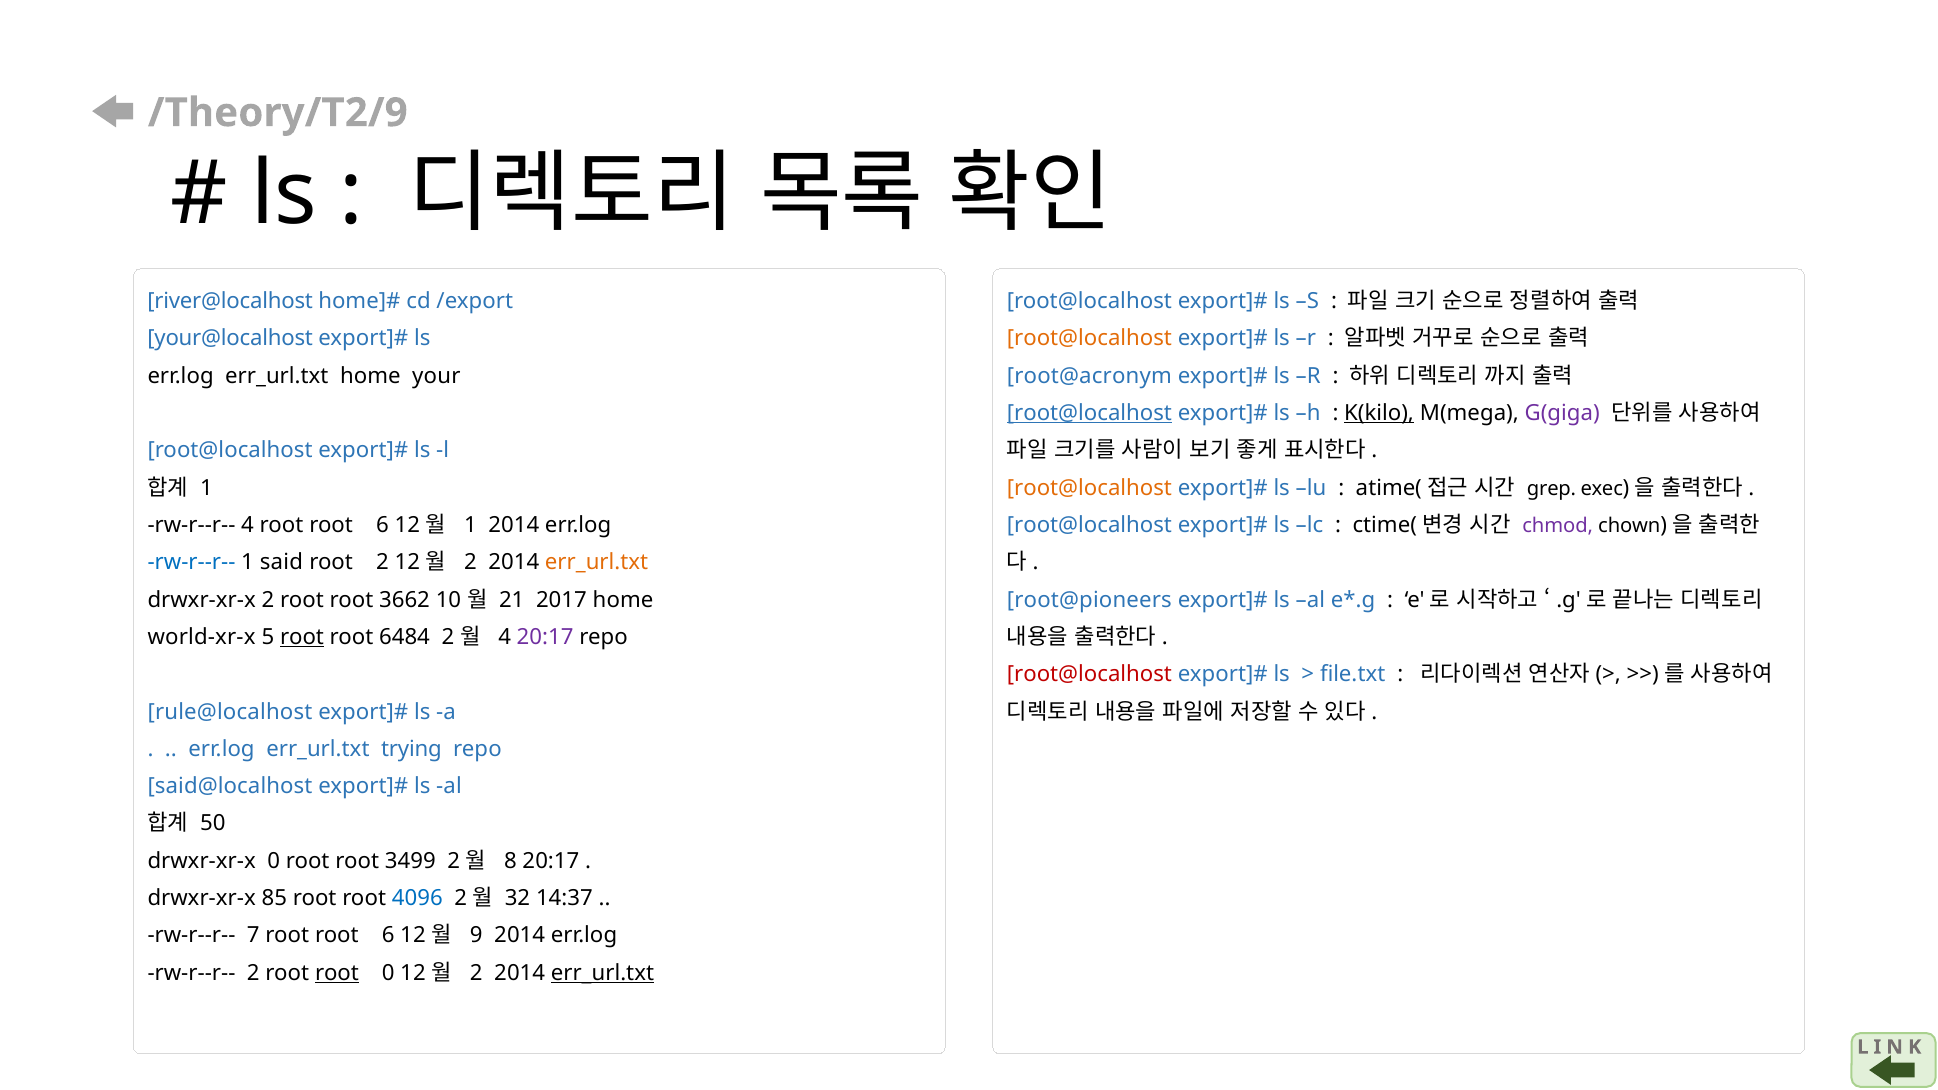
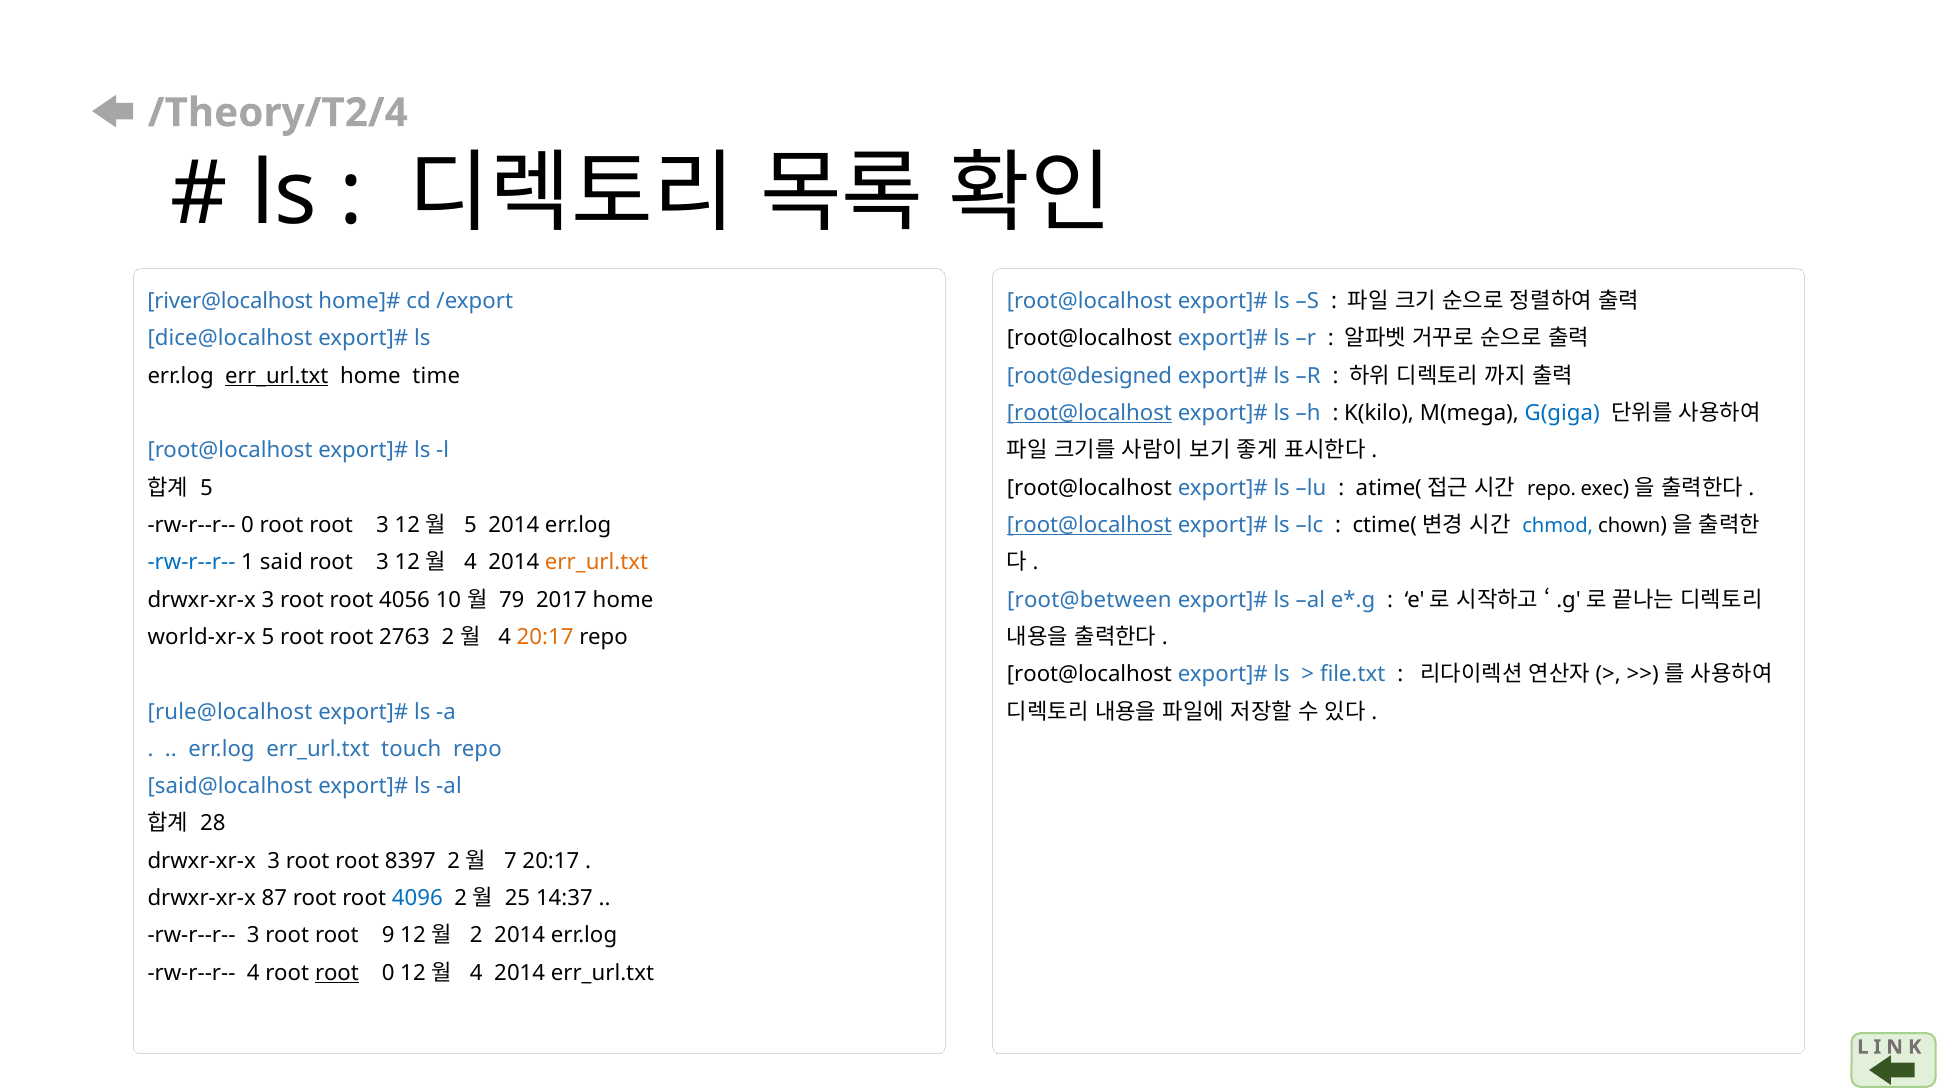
/Theory/T2/9: /Theory/T2/9 -> /Theory/T2/4
your@localhost: your@localhost -> dice@localhost
root@localhost at (1089, 339) colour: orange -> black
err_url.txt at (277, 376) underline: none -> present
your: your -> time
root@acronym: root@acronym -> root@designed
K(kilo underline: present -> none
G(giga colour: purple -> blue
1 at (206, 488): 1 -> 5
root@localhost at (1089, 488) colour: orange -> black
grep at (1551, 489): grep -> repo
rw-r--r-- 4: 4 -> 0
6 at (382, 525): 6 -> 3
1 at (470, 525): 1 -> 5
root@localhost at (1089, 525) underline: none -> present
chmod colour: purple -> blue
2 at (382, 563): 2 -> 3
2 at (470, 563): 2 -> 4
2 at (268, 600): 2 -> 3
3662: 3662 -> 4056
21: 21 -> 79
root@pioneers: root@pioneers -> root@between
root at (302, 637) underline: present -> none
6484: 6484 -> 2763
20:17 at (545, 637) colour: purple -> orange
root@localhost at (1089, 674) colour: red -> black
trying: trying -> touch
50: 50 -> 28
0 at (274, 861): 0 -> 3
3499: 3499 -> 8397
8: 8 -> 7
85: 85 -> 87
32: 32 -> 25
rw-r--r-- 7: 7 -> 3
6 at (388, 936): 6 -> 9
9 at (476, 936): 9 -> 2
rw-r--r-- 2: 2 -> 4
2 at (476, 973): 2 -> 4
err_url.txt at (602, 973) underline: present -> none
